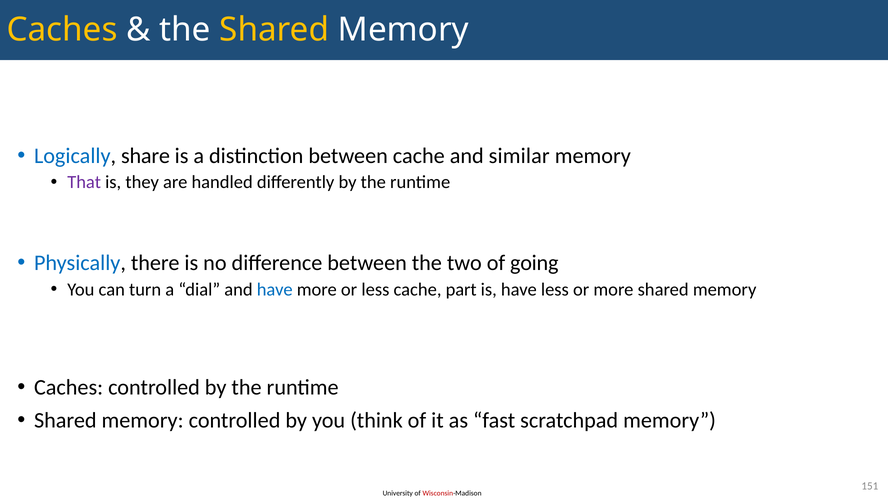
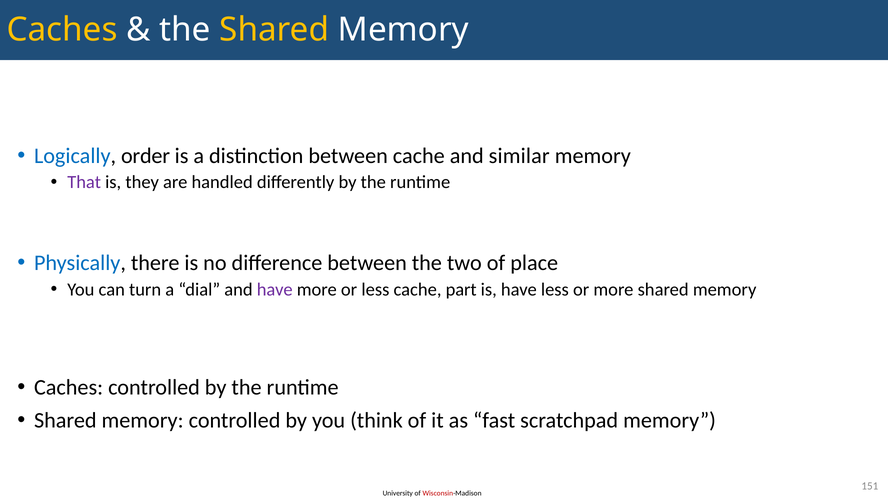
share: share -> order
going: going -> place
have at (275, 289) colour: blue -> purple
